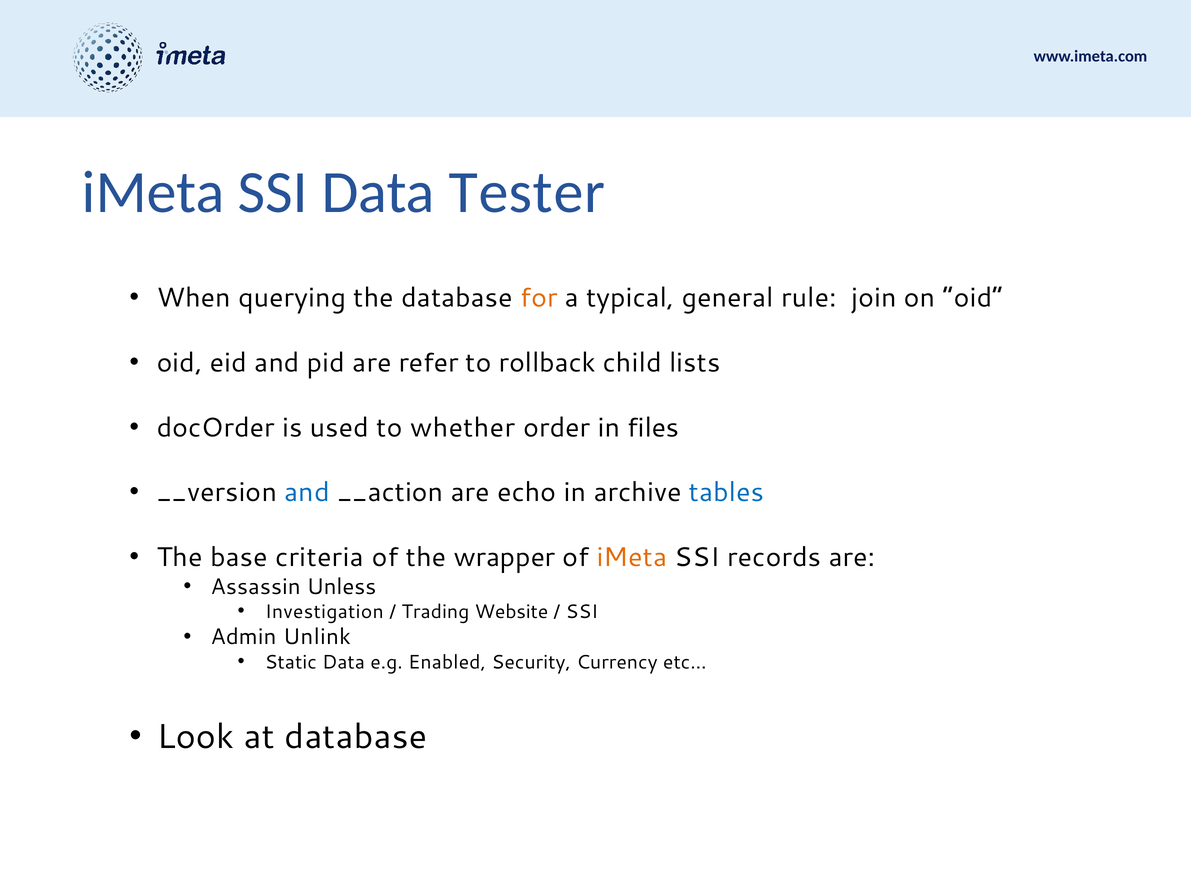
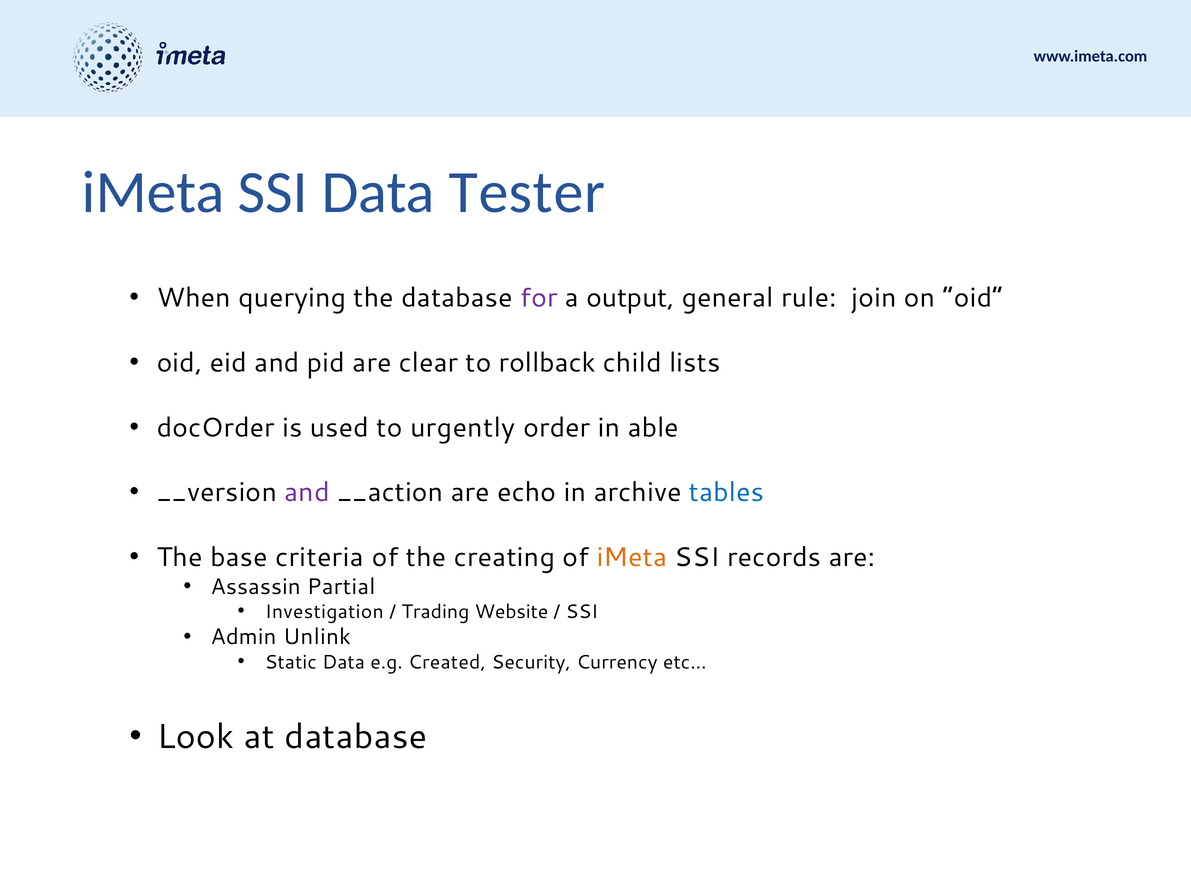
for colour: orange -> purple
typical: typical -> output
refer: refer -> clear
whether: whether -> urgently
files: files -> able
and at (307, 493) colour: blue -> purple
wrapper: wrapper -> creating
Unless: Unless -> Partial
Enabled: Enabled -> Created
